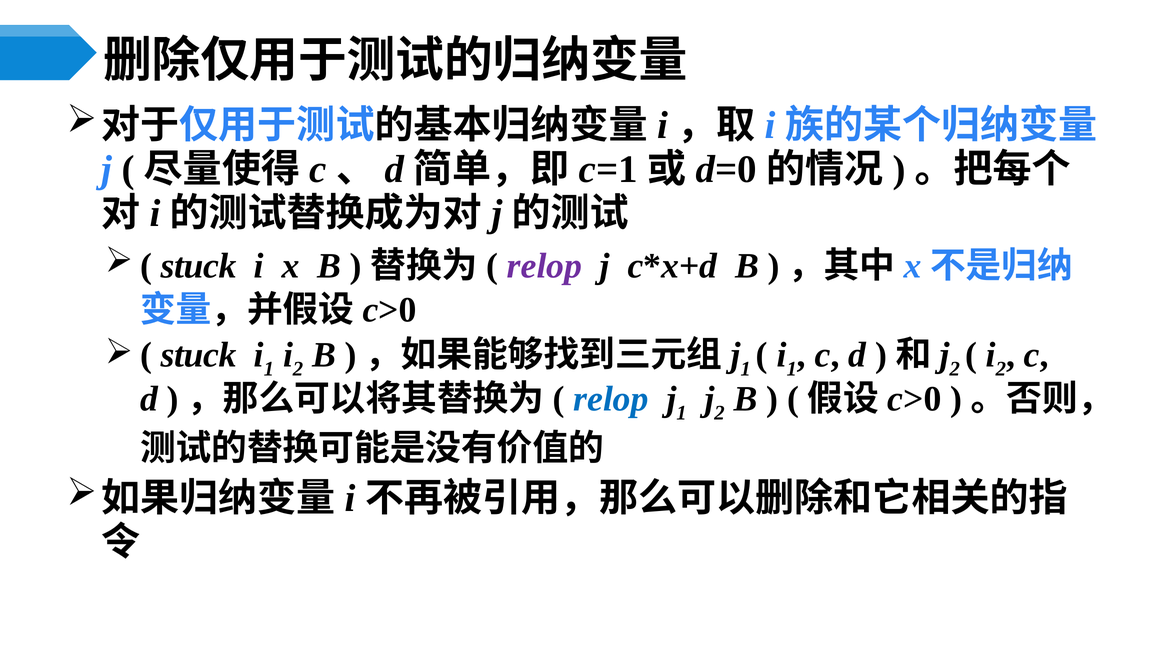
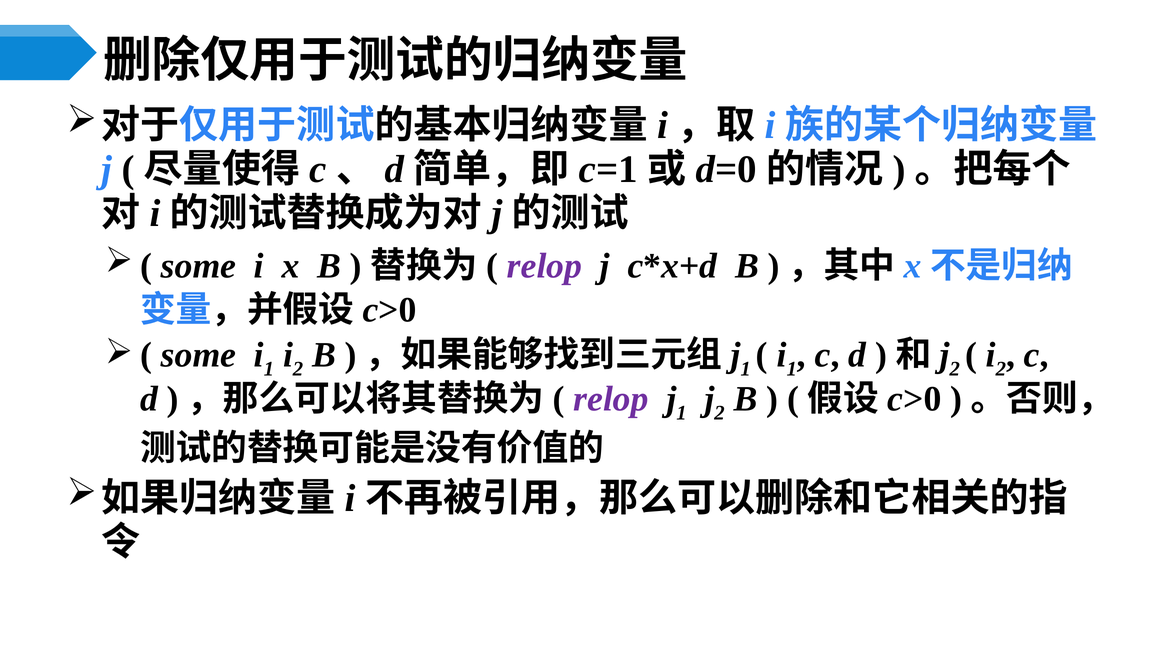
stuck at (199, 266): stuck -> some
stuck at (199, 355): stuck -> some
relop at (611, 399) colour: blue -> purple
